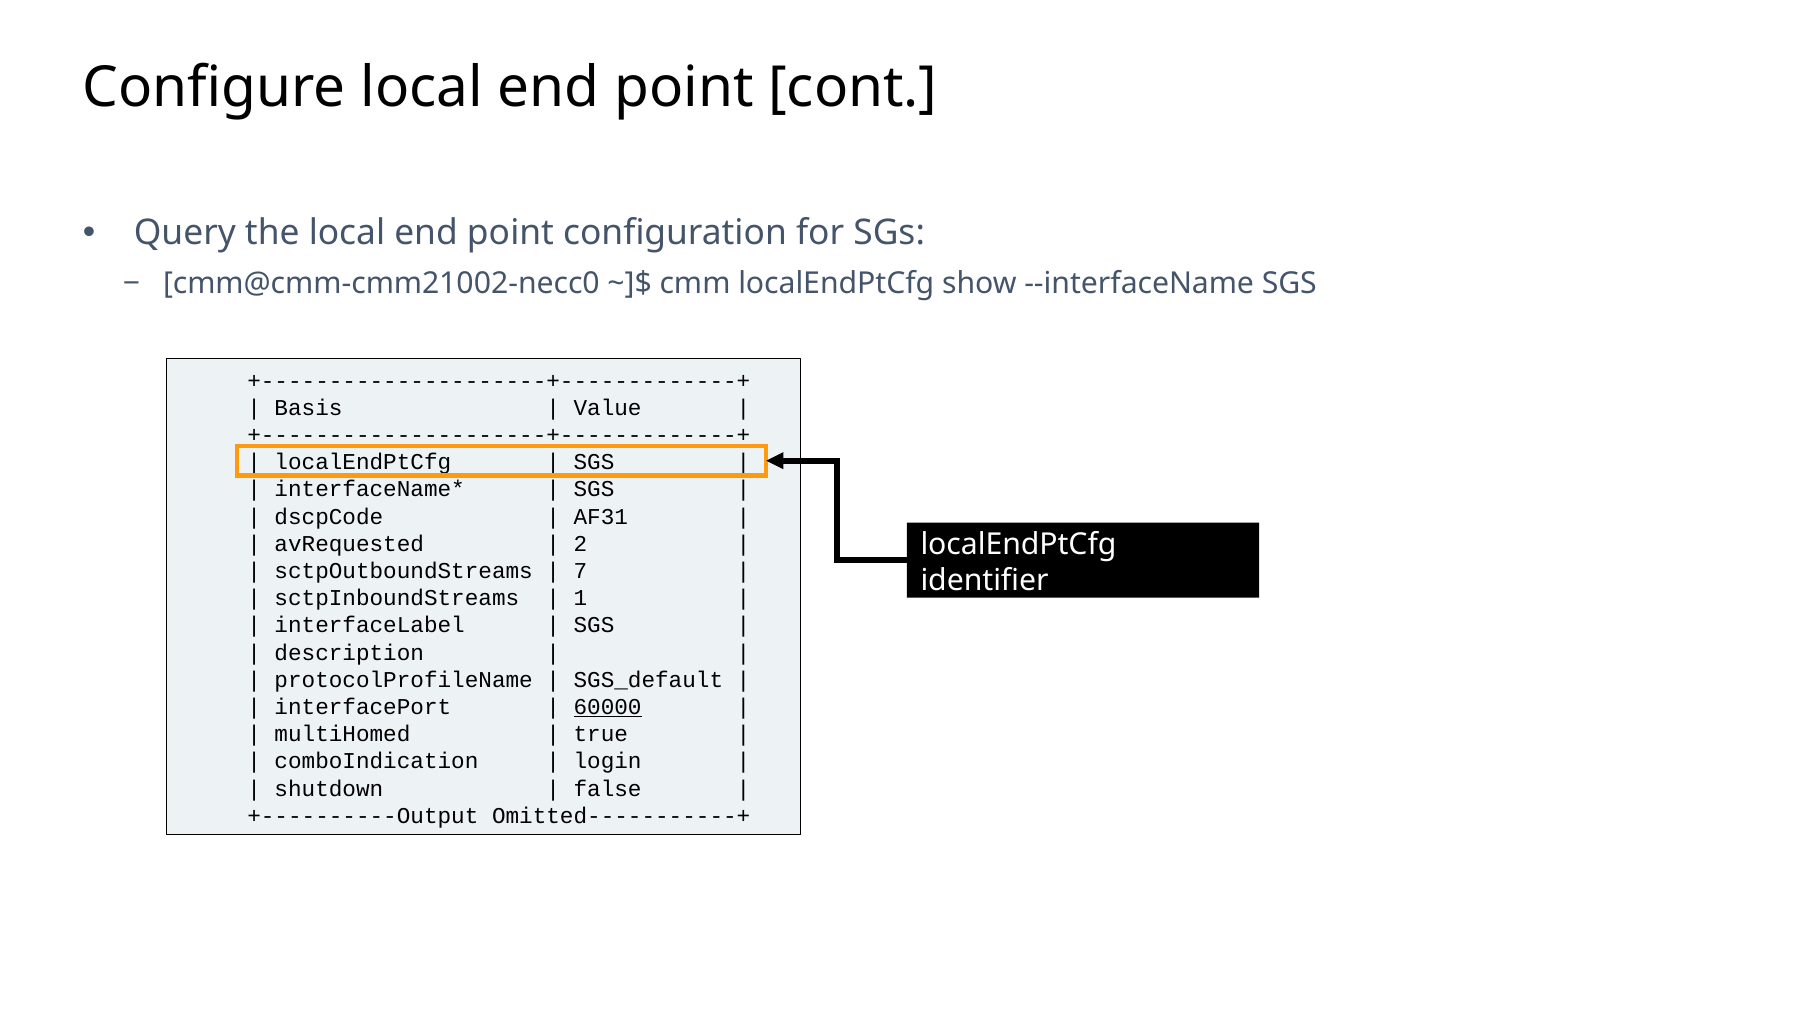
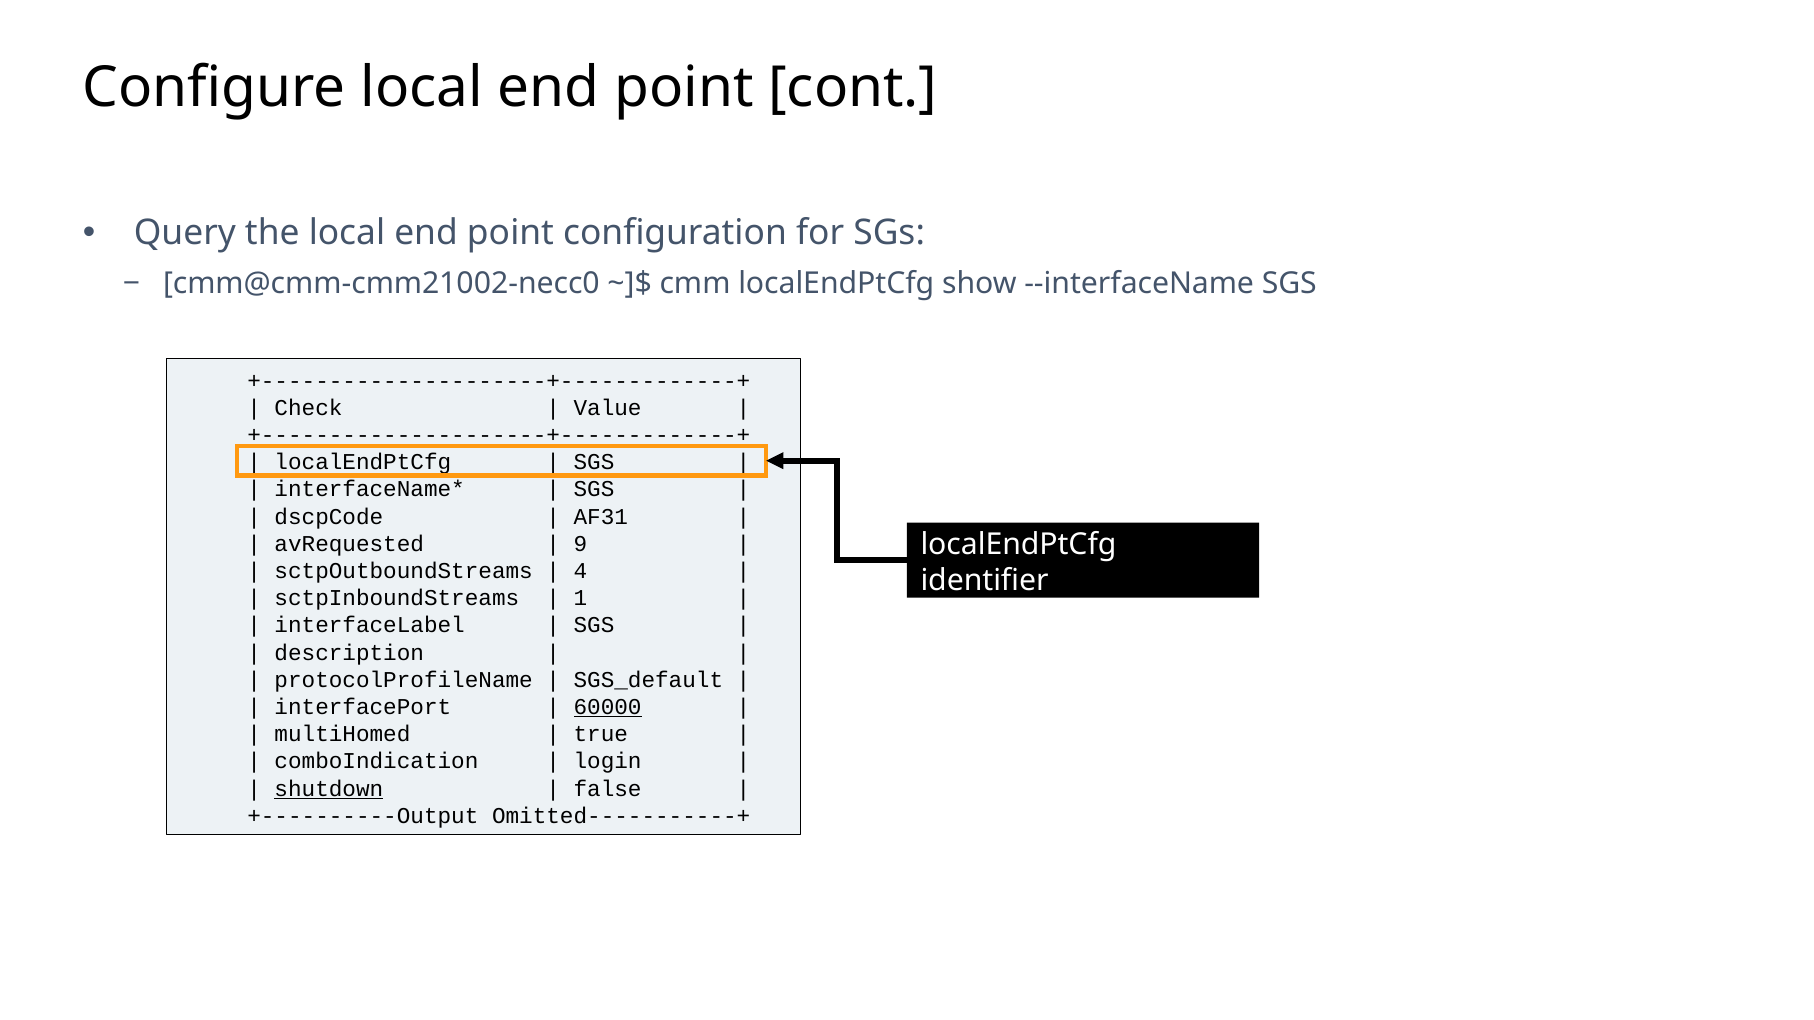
Basis: Basis -> Check
2: 2 -> 9
7: 7 -> 4
shutdown underline: none -> present
